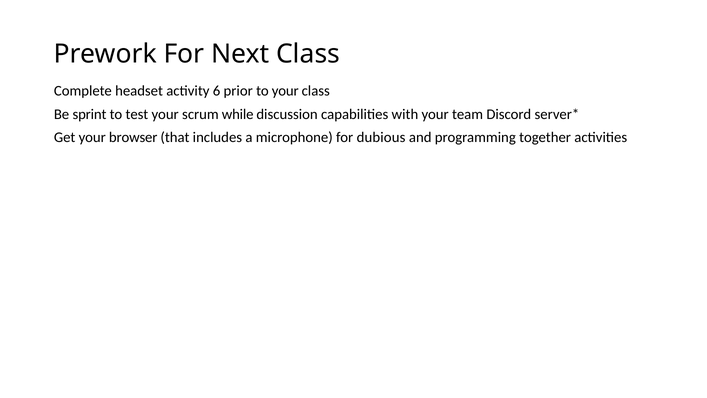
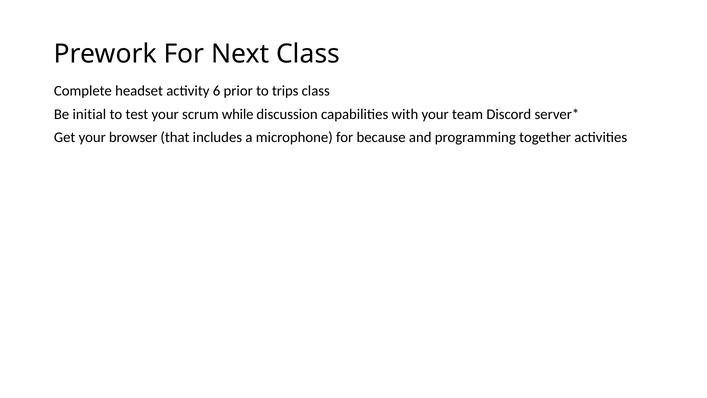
to your: your -> trips
sprint: sprint -> initial
dubious: dubious -> because
